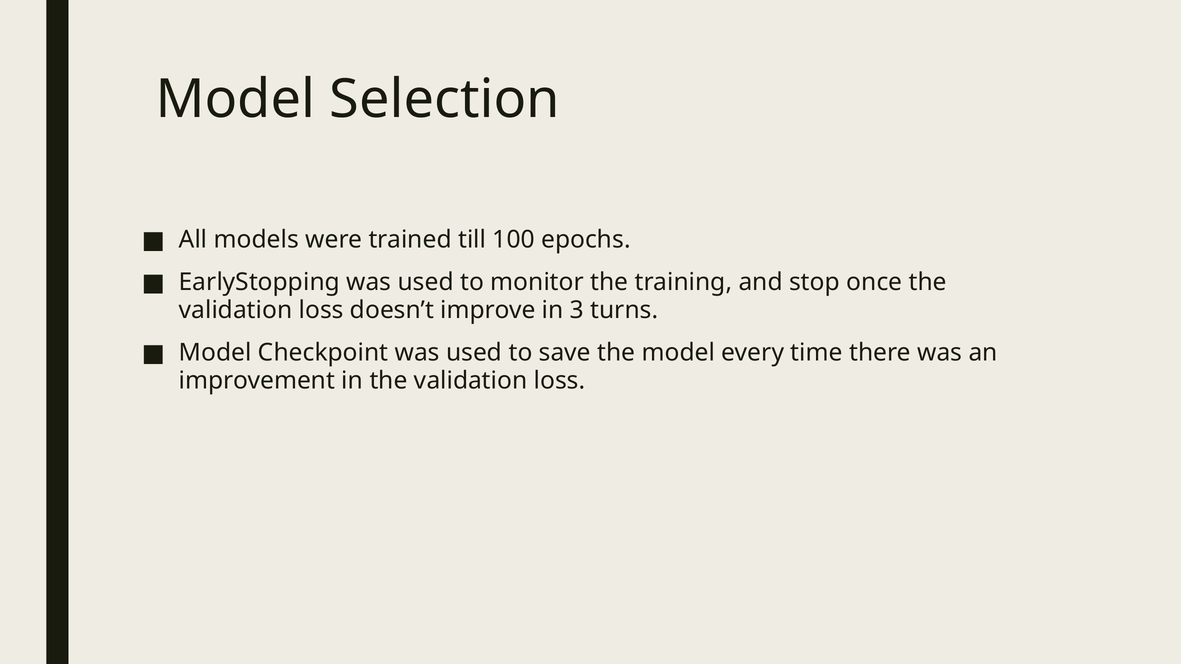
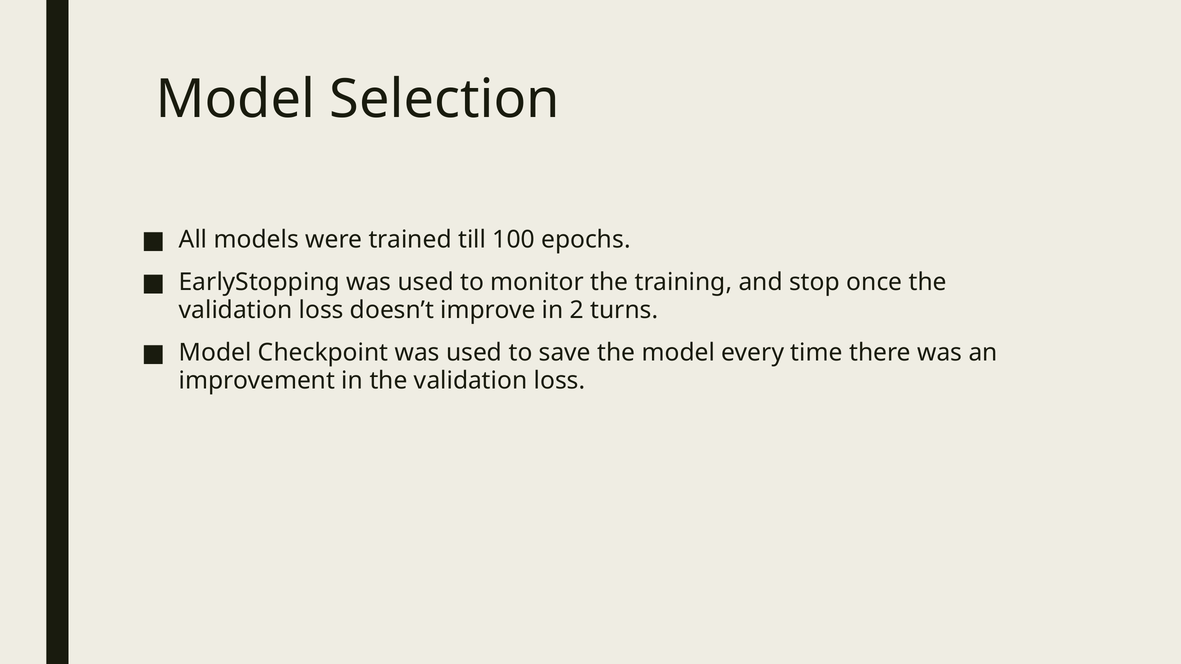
3: 3 -> 2
